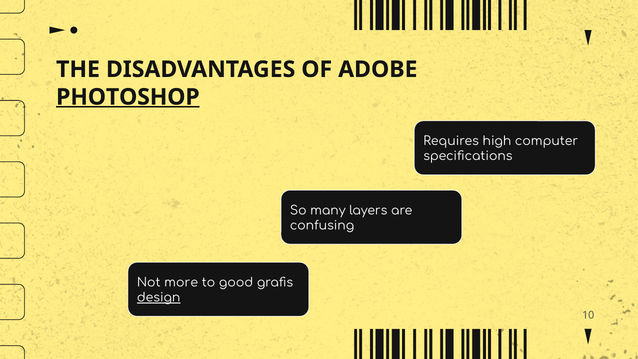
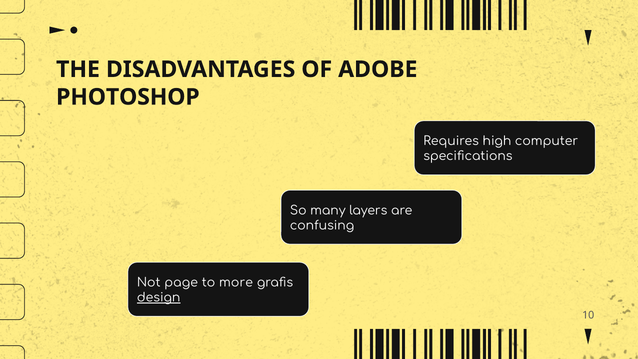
PHOTOSHOP underline: present -> none
more: more -> page
good: good -> more
